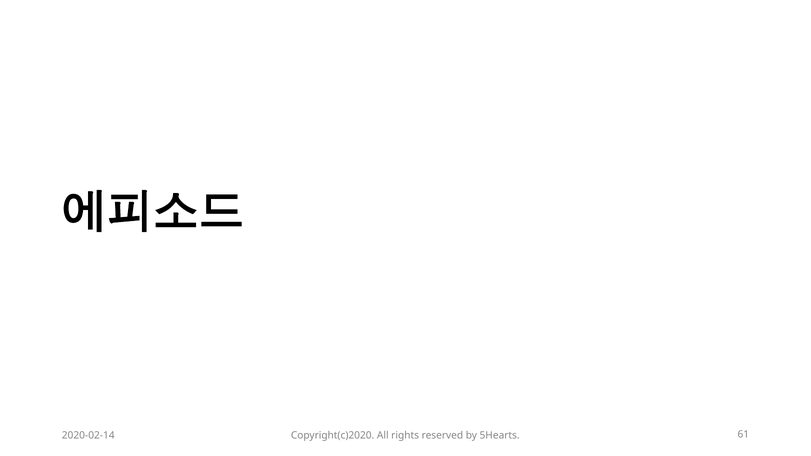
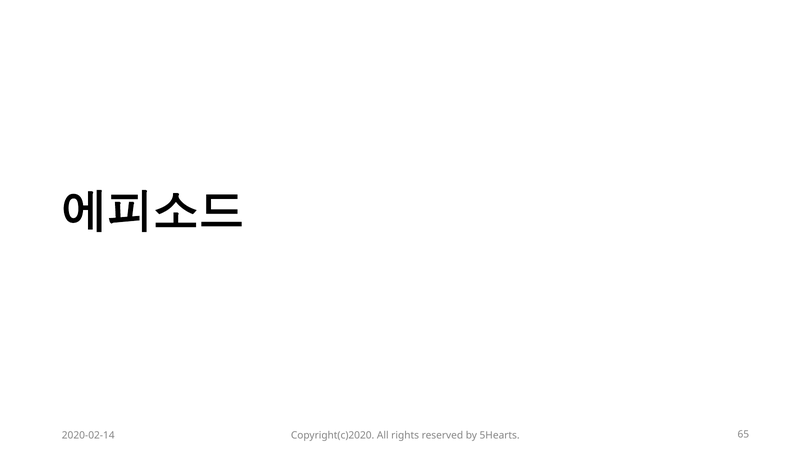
61: 61 -> 65
